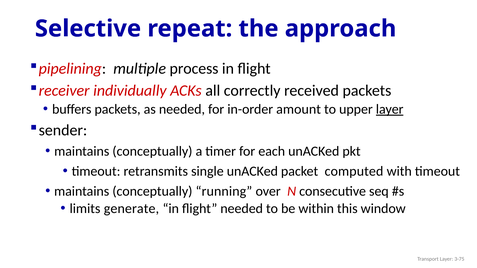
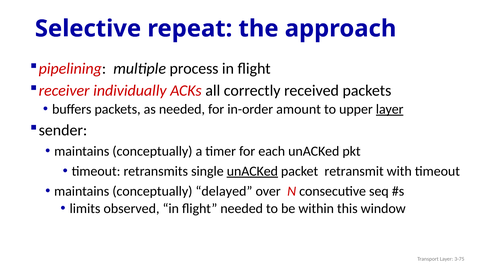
unACKed at (252, 171) underline: none -> present
computed: computed -> retransmit
running: running -> delayed
generate: generate -> observed
